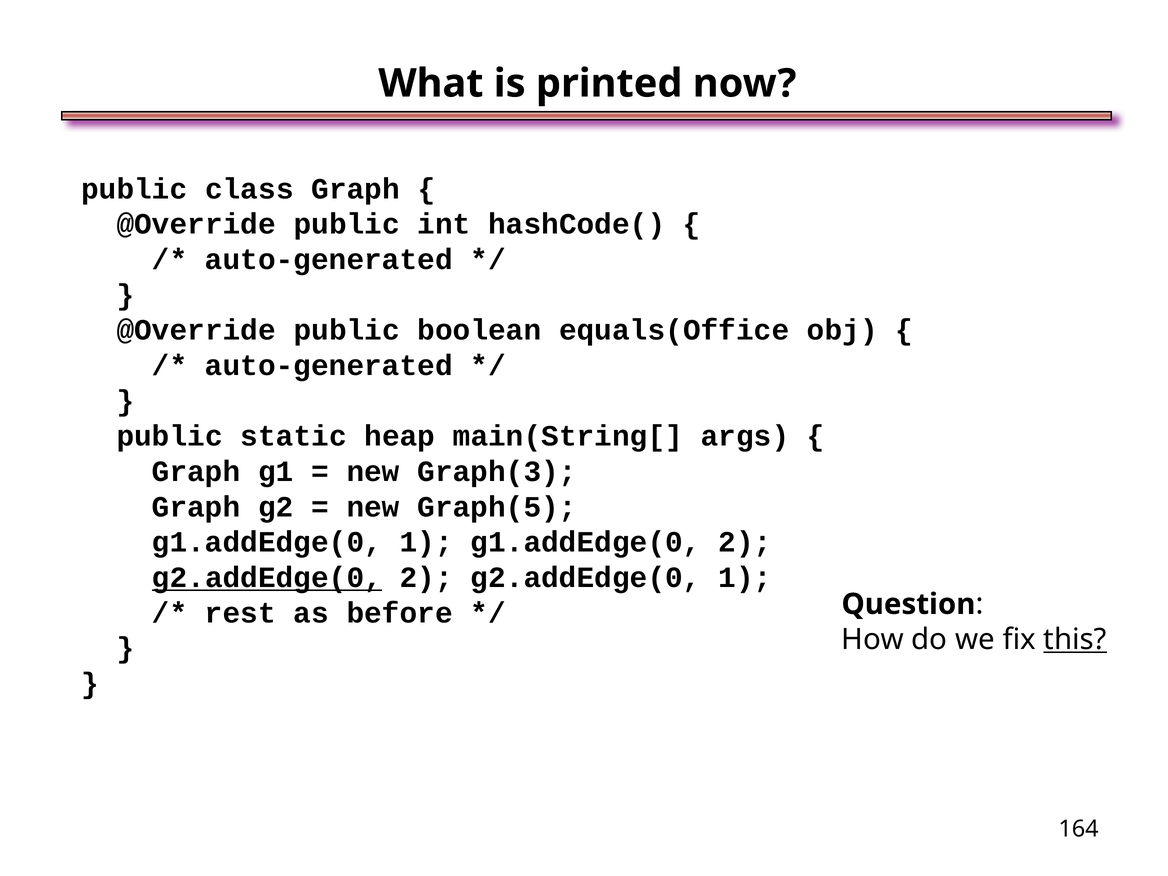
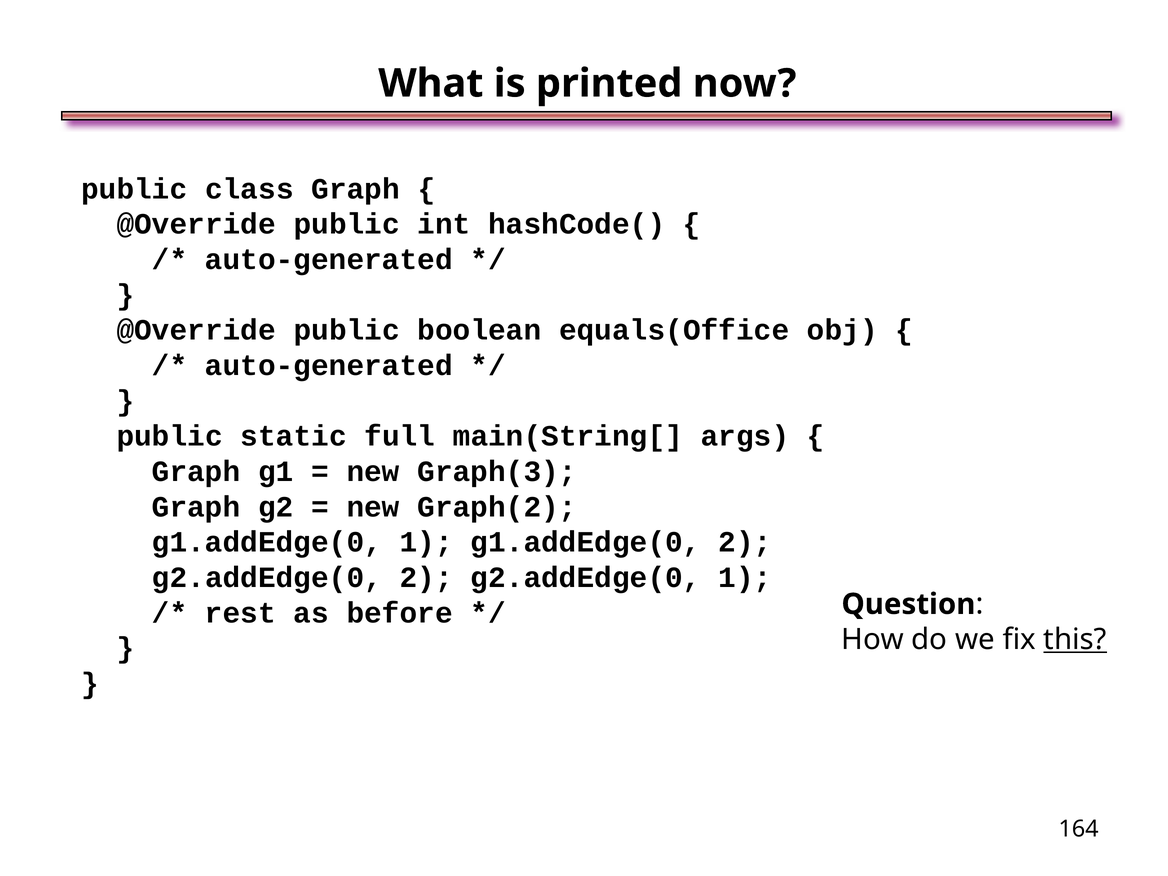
heap: heap -> full
Graph(5: Graph(5 -> Graph(2
g2.addEdge(0 at (267, 578) underline: present -> none
